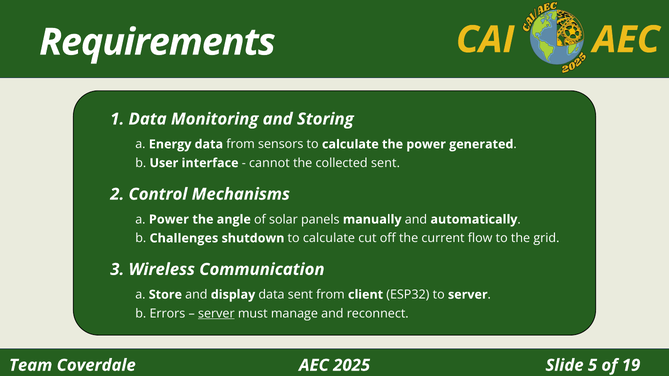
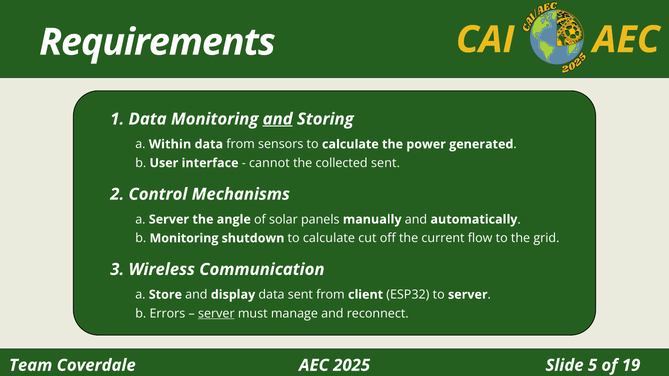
and at (278, 119) underline: none -> present
Energy: Energy -> Within
a Power: Power -> Server
b Challenges: Challenges -> Monitoring
